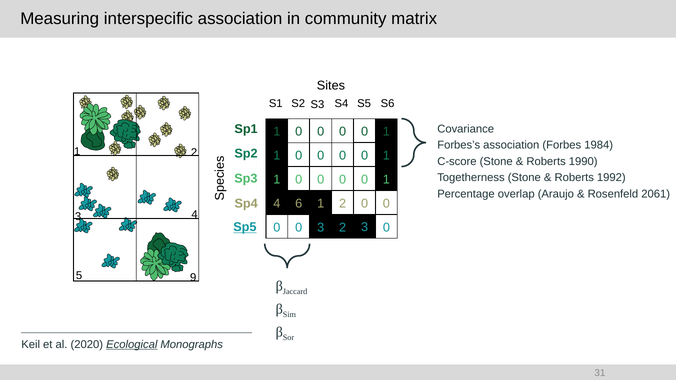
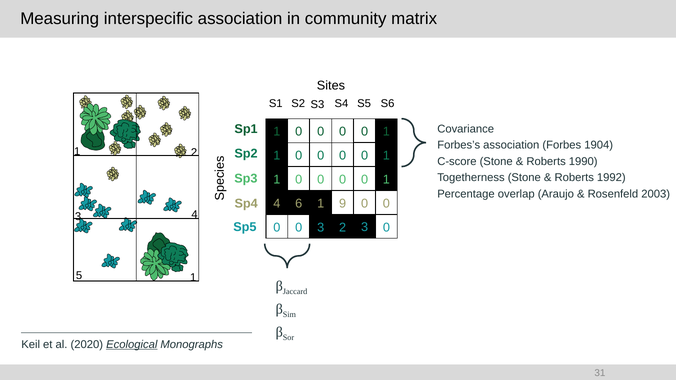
1984: 1984 -> 1904
2061: 2061 -> 2003
2 at (343, 204): 2 -> 9
Sp5 underline: present -> none
5 9: 9 -> 1
